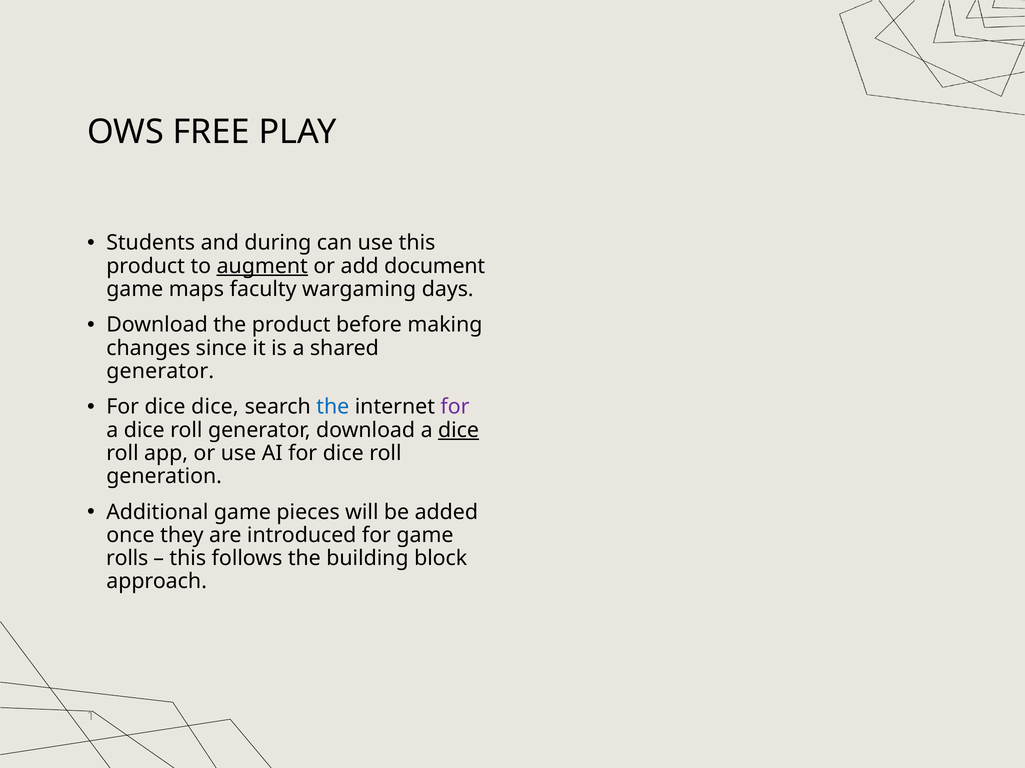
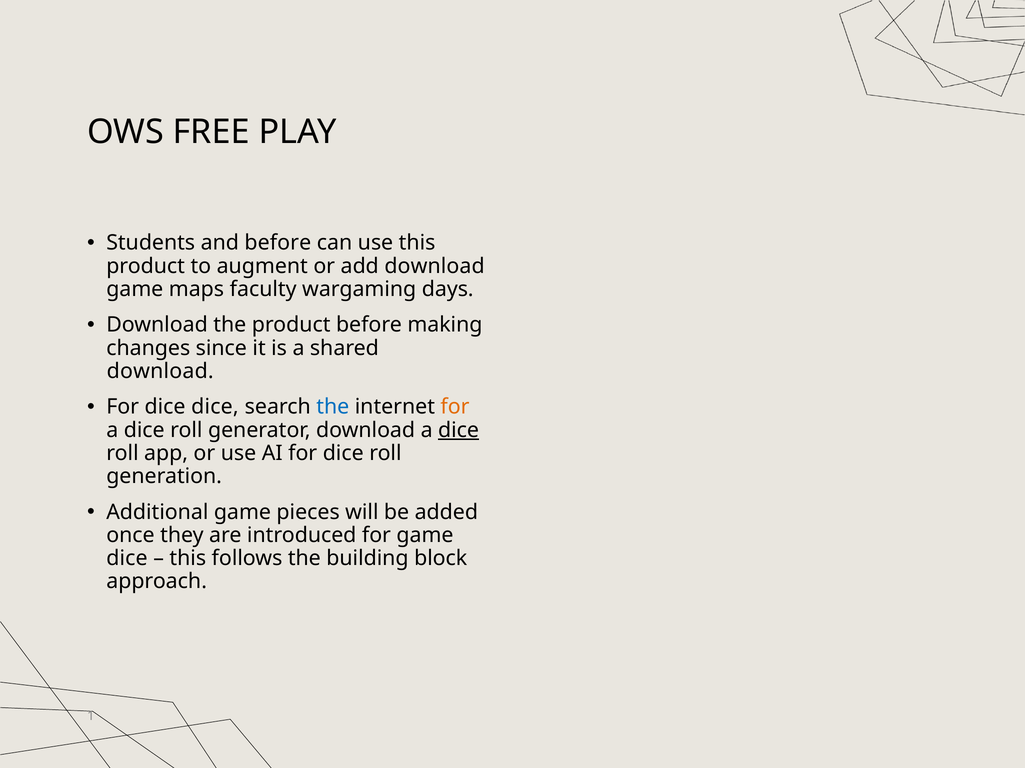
and during: during -> before
augment underline: present -> none
add document: document -> download
generator at (160, 371): generator -> download
for at (455, 407) colour: purple -> orange
rolls at (127, 559): rolls -> dice
